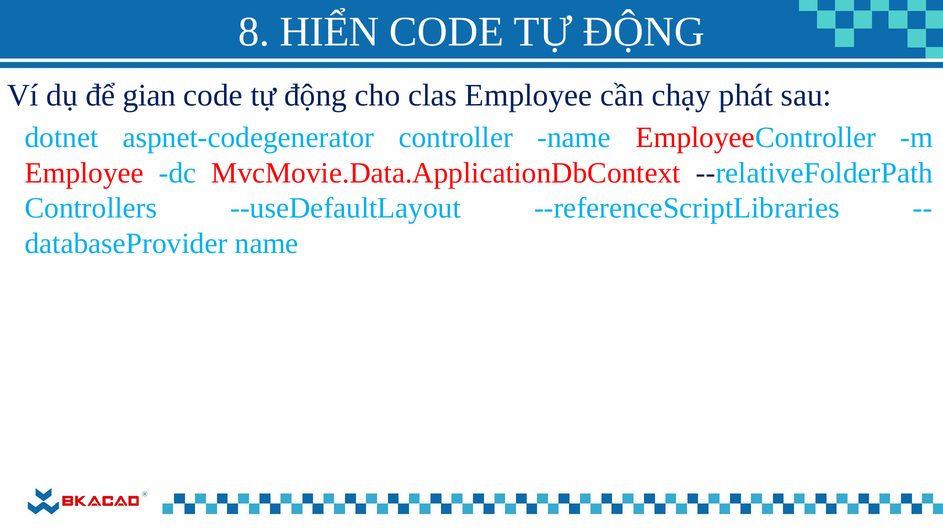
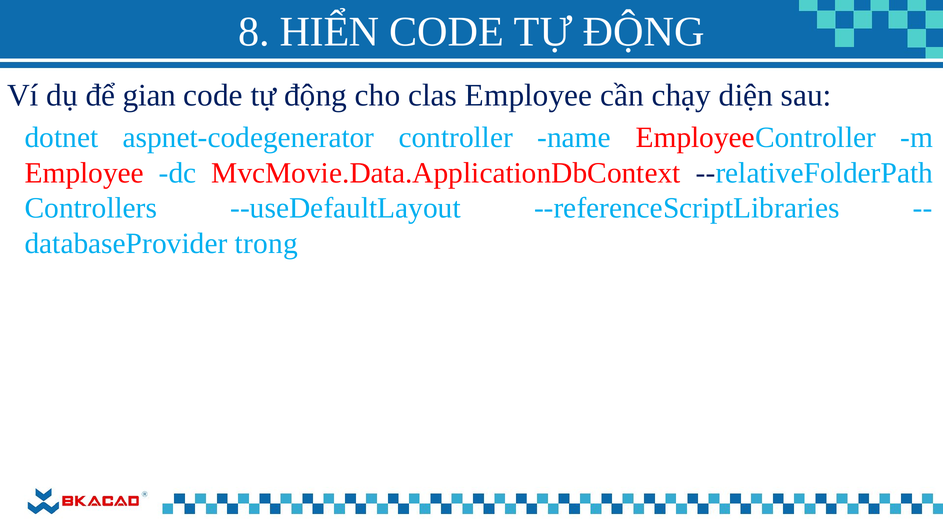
phát: phát -> diện
name at (267, 244): name -> trong
